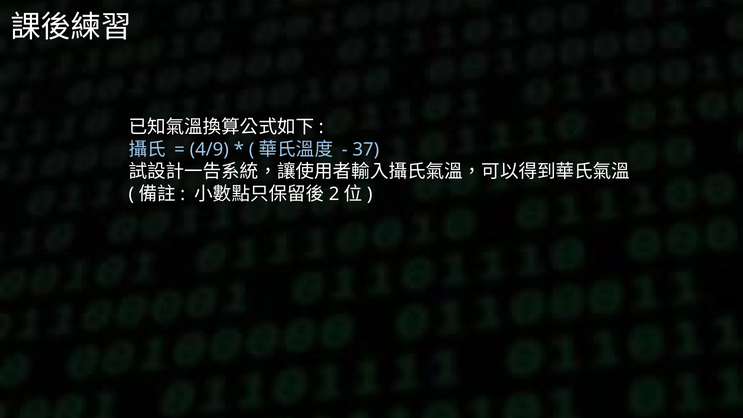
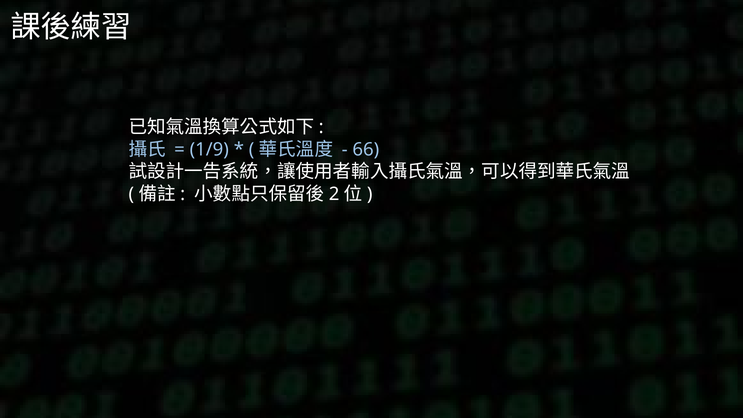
4/9: 4/9 -> 1/9
37: 37 -> 66
